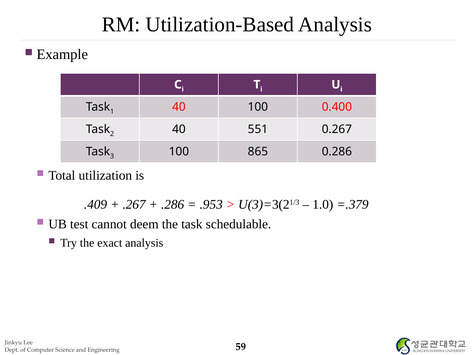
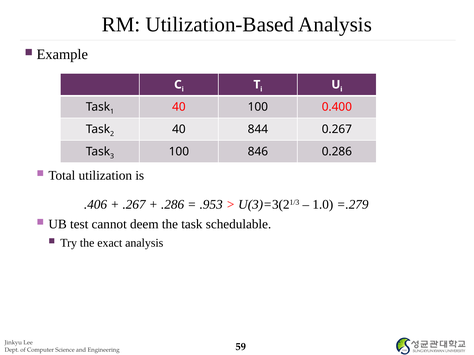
551: 551 -> 844
865: 865 -> 846
.409: .409 -> .406
=.379: =.379 -> =.279
